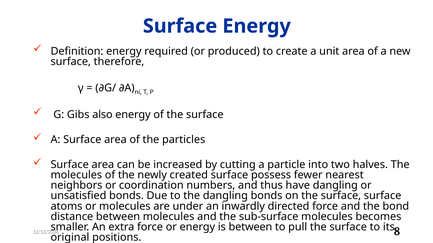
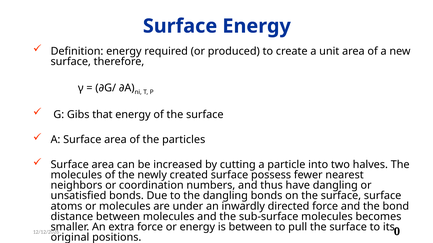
also: also -> that
8: 8 -> 0
